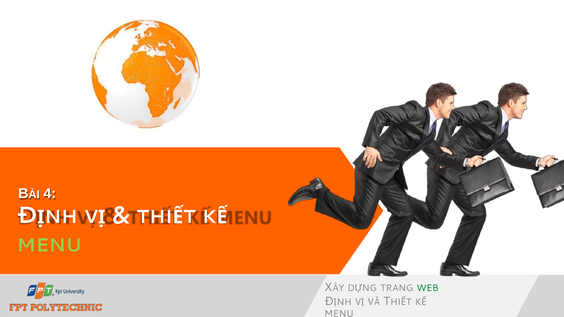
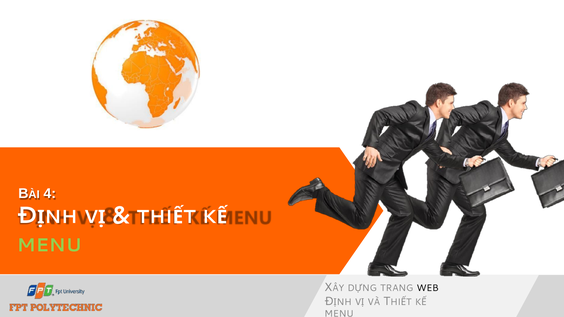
WEB colour: green -> black
